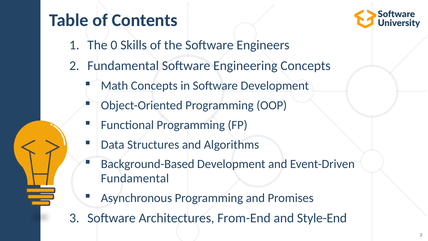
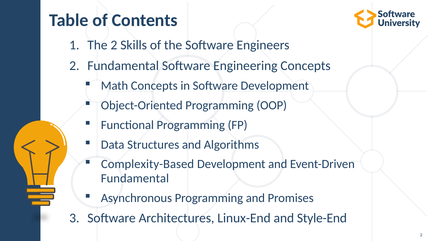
The 0: 0 -> 2
Background-Based: Background-Based -> Complexity-Based
From-End: From-End -> Linux-End
